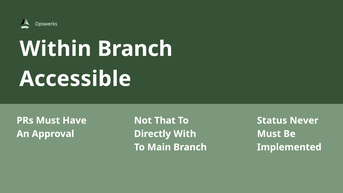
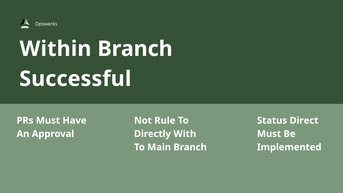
Accessible: Accessible -> Successful
That: That -> Rule
Never: Never -> Direct
